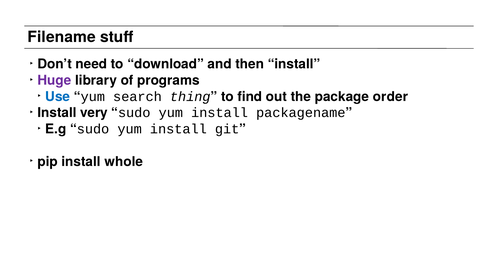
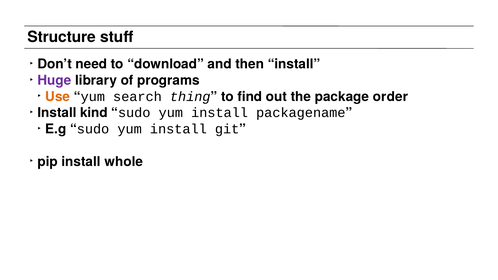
Filename: Filename -> Structure
Use colour: blue -> orange
very: very -> kind
